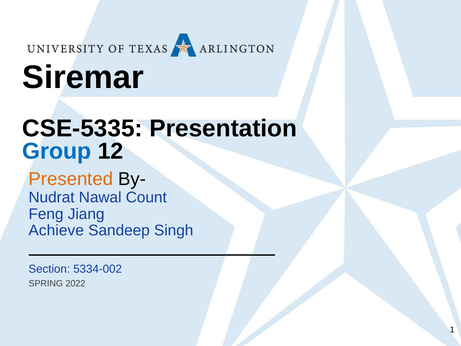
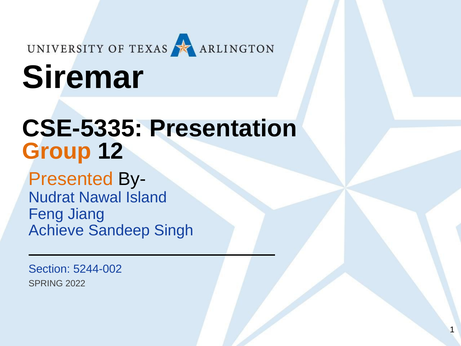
Group colour: blue -> orange
Count: Count -> Island
5334-002: 5334-002 -> 5244-002
